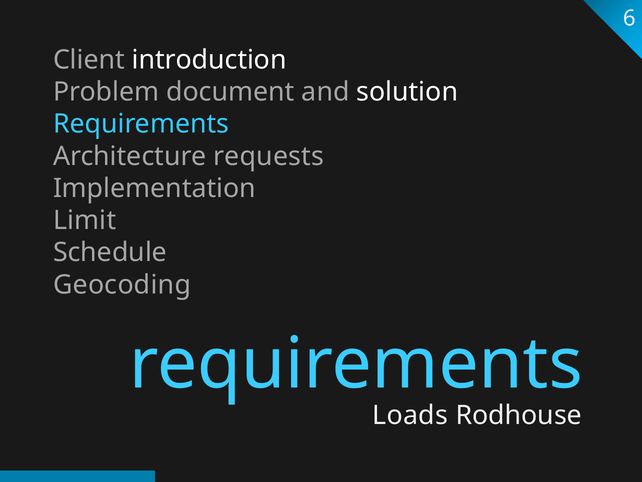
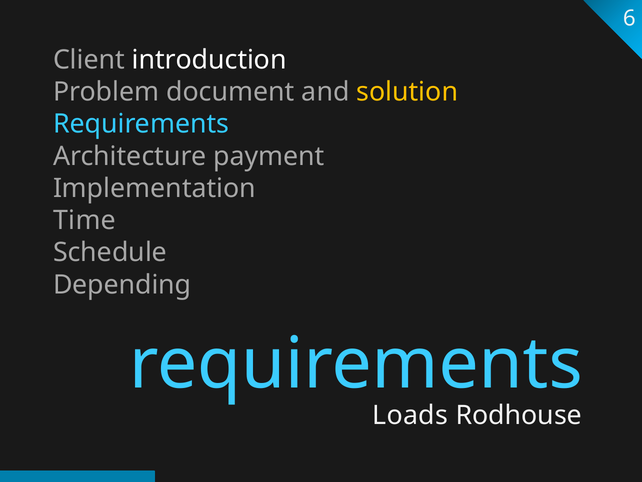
solution colour: white -> yellow
requests: requests -> payment
Limit: Limit -> Time
Geocoding: Geocoding -> Depending
